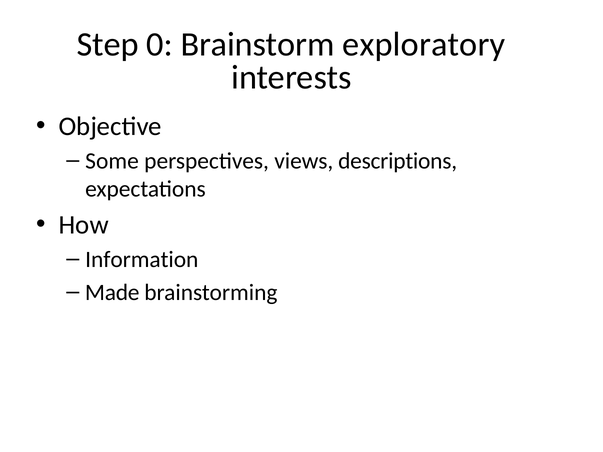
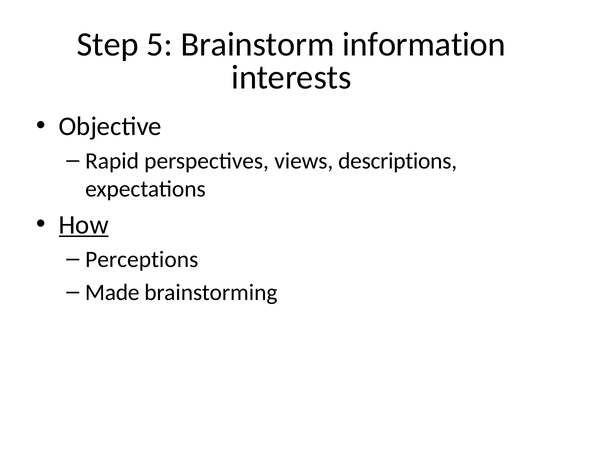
0: 0 -> 5
exploratory: exploratory -> information
Some: Some -> Rapid
How underline: none -> present
Information: Information -> Perceptions
